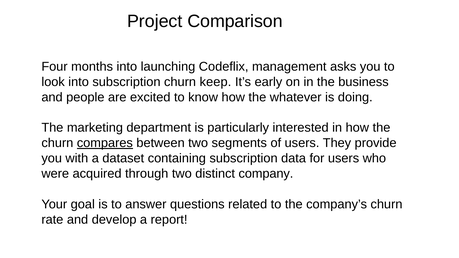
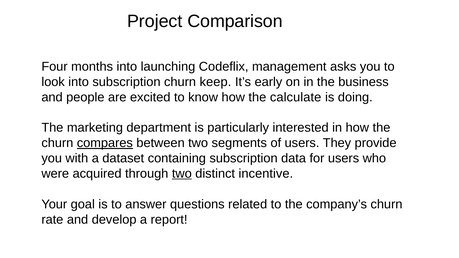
whatever: whatever -> calculate
two at (182, 174) underline: none -> present
company: company -> incentive
